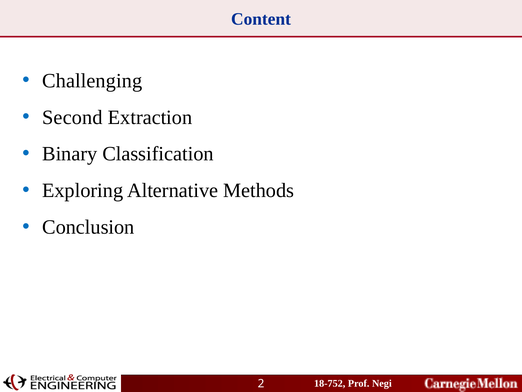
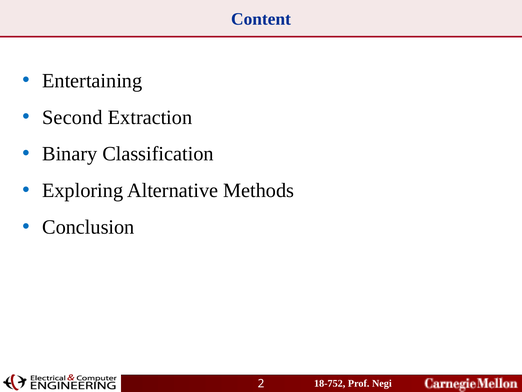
Challenging: Challenging -> Entertaining
